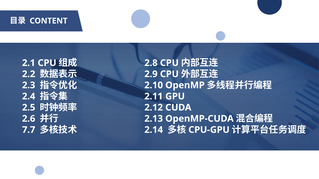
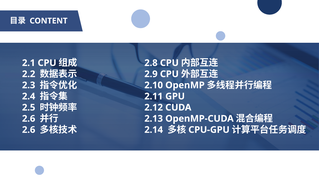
7.7 at (29, 130): 7.7 -> 2.6
